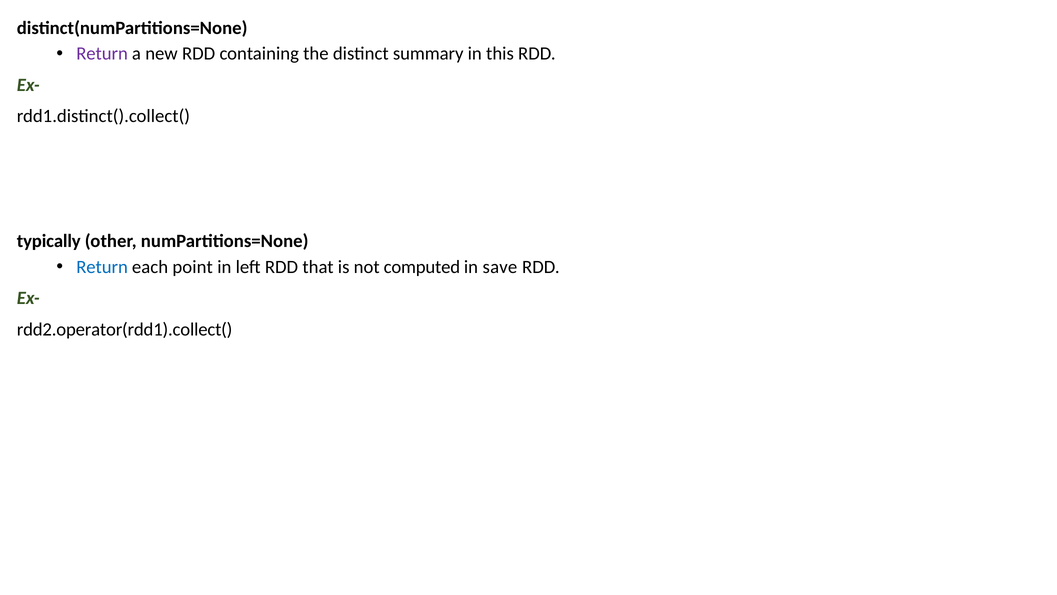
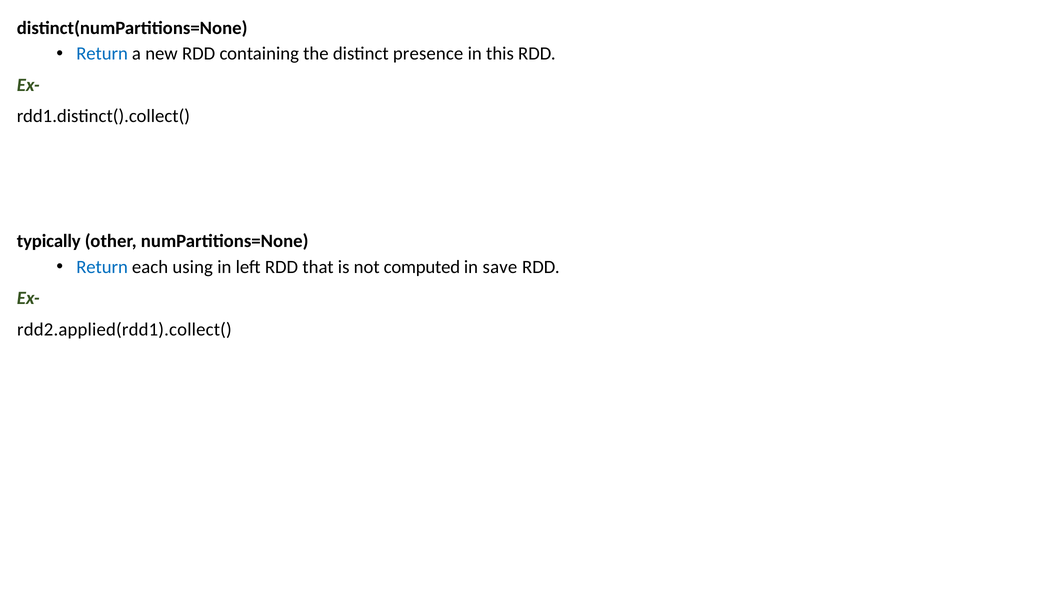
Return at (102, 54) colour: purple -> blue
summary: summary -> presence
point: point -> using
rdd2.operator(rdd1).collect(: rdd2.operator(rdd1).collect( -> rdd2.applied(rdd1).collect(
